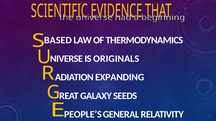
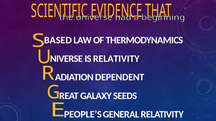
IS ORIGINALS: ORIGINALS -> RELATIVITY
EXPANDING: EXPANDING -> DEPENDENT
